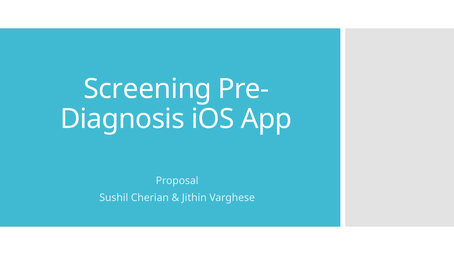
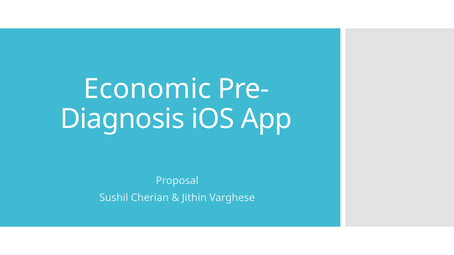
Screening: Screening -> Economic
